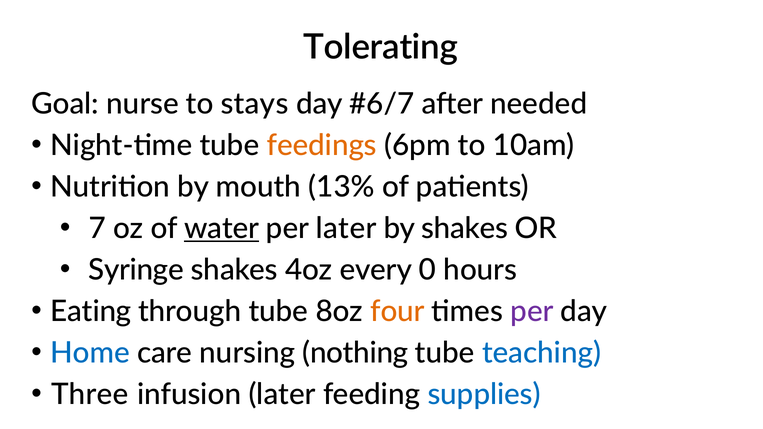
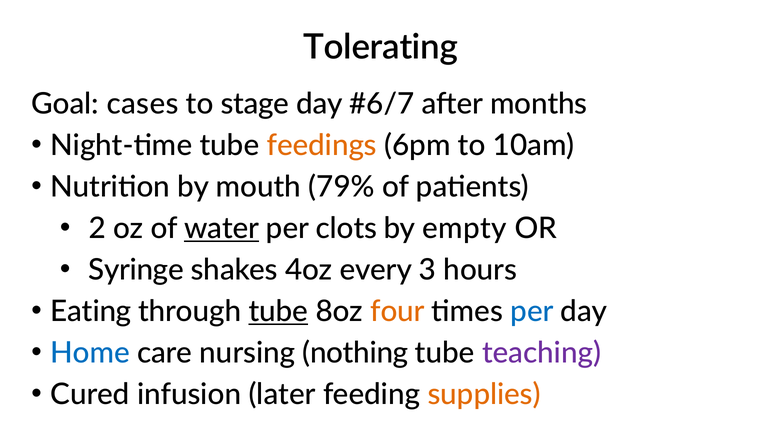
nurse: nurse -> cases
stays: stays -> stage
needed: needed -> months
13%: 13% -> 79%
7: 7 -> 2
per later: later -> clots
by shakes: shakes -> empty
0: 0 -> 3
tube at (278, 312) underline: none -> present
per at (532, 312) colour: purple -> blue
teaching colour: blue -> purple
Three: Three -> Cured
supplies colour: blue -> orange
